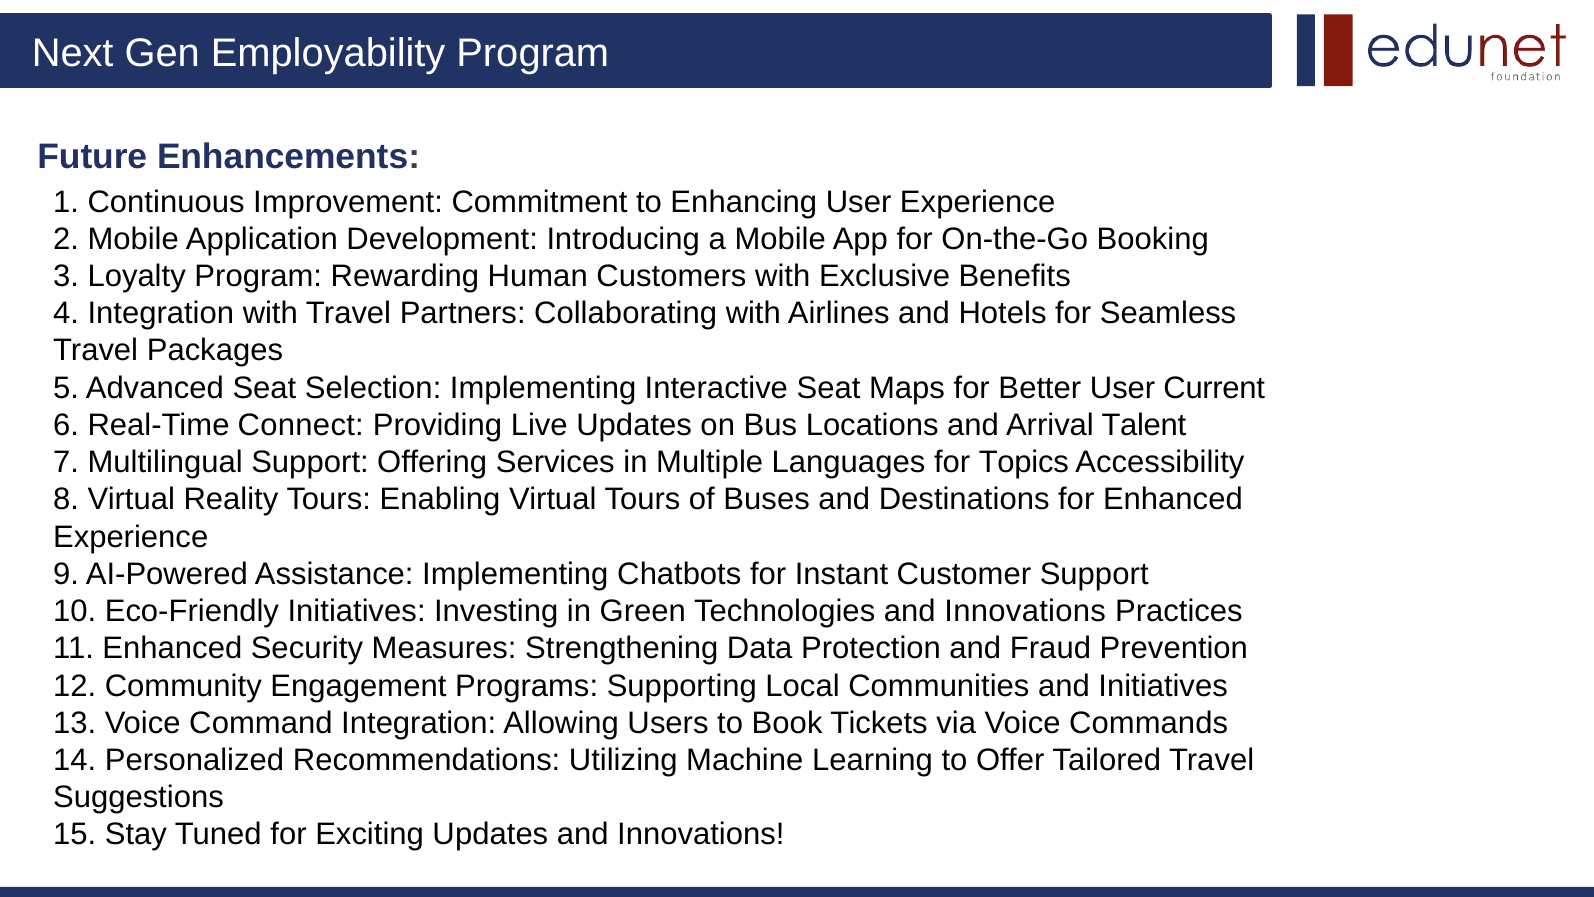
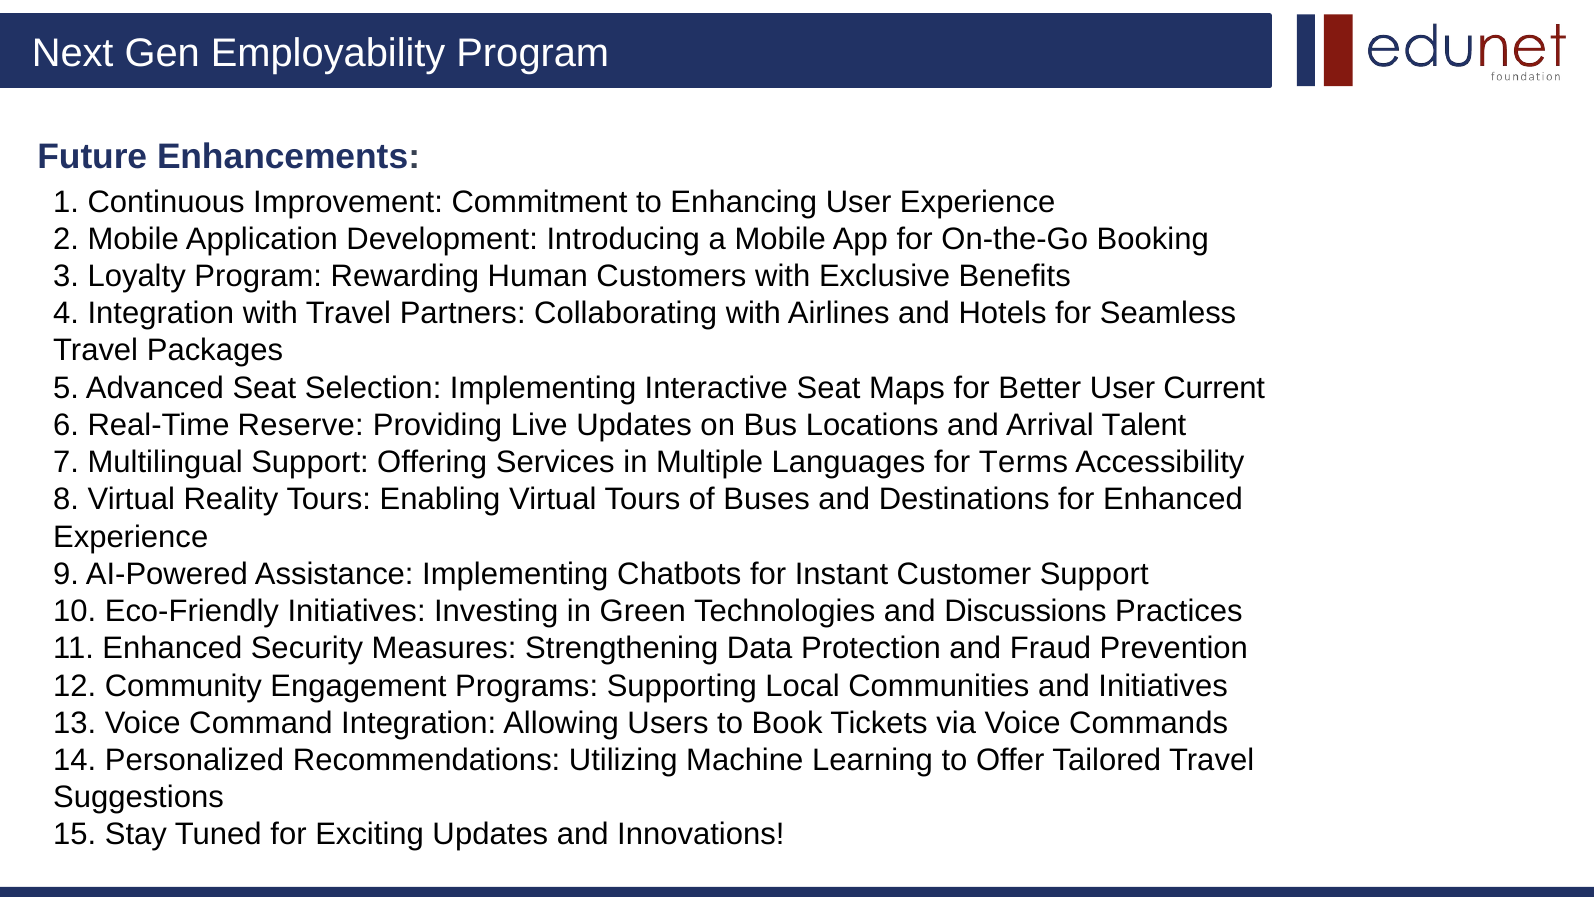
Connect: Connect -> Reserve
Topics: Topics -> Terms
Technologies and Innovations: Innovations -> Discussions
